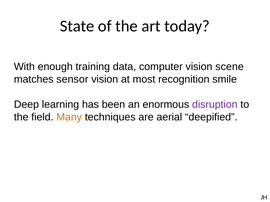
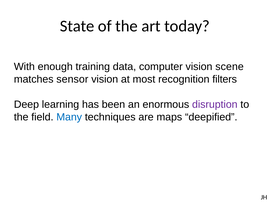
smile: smile -> filters
Many colour: orange -> blue
aerial: aerial -> maps
